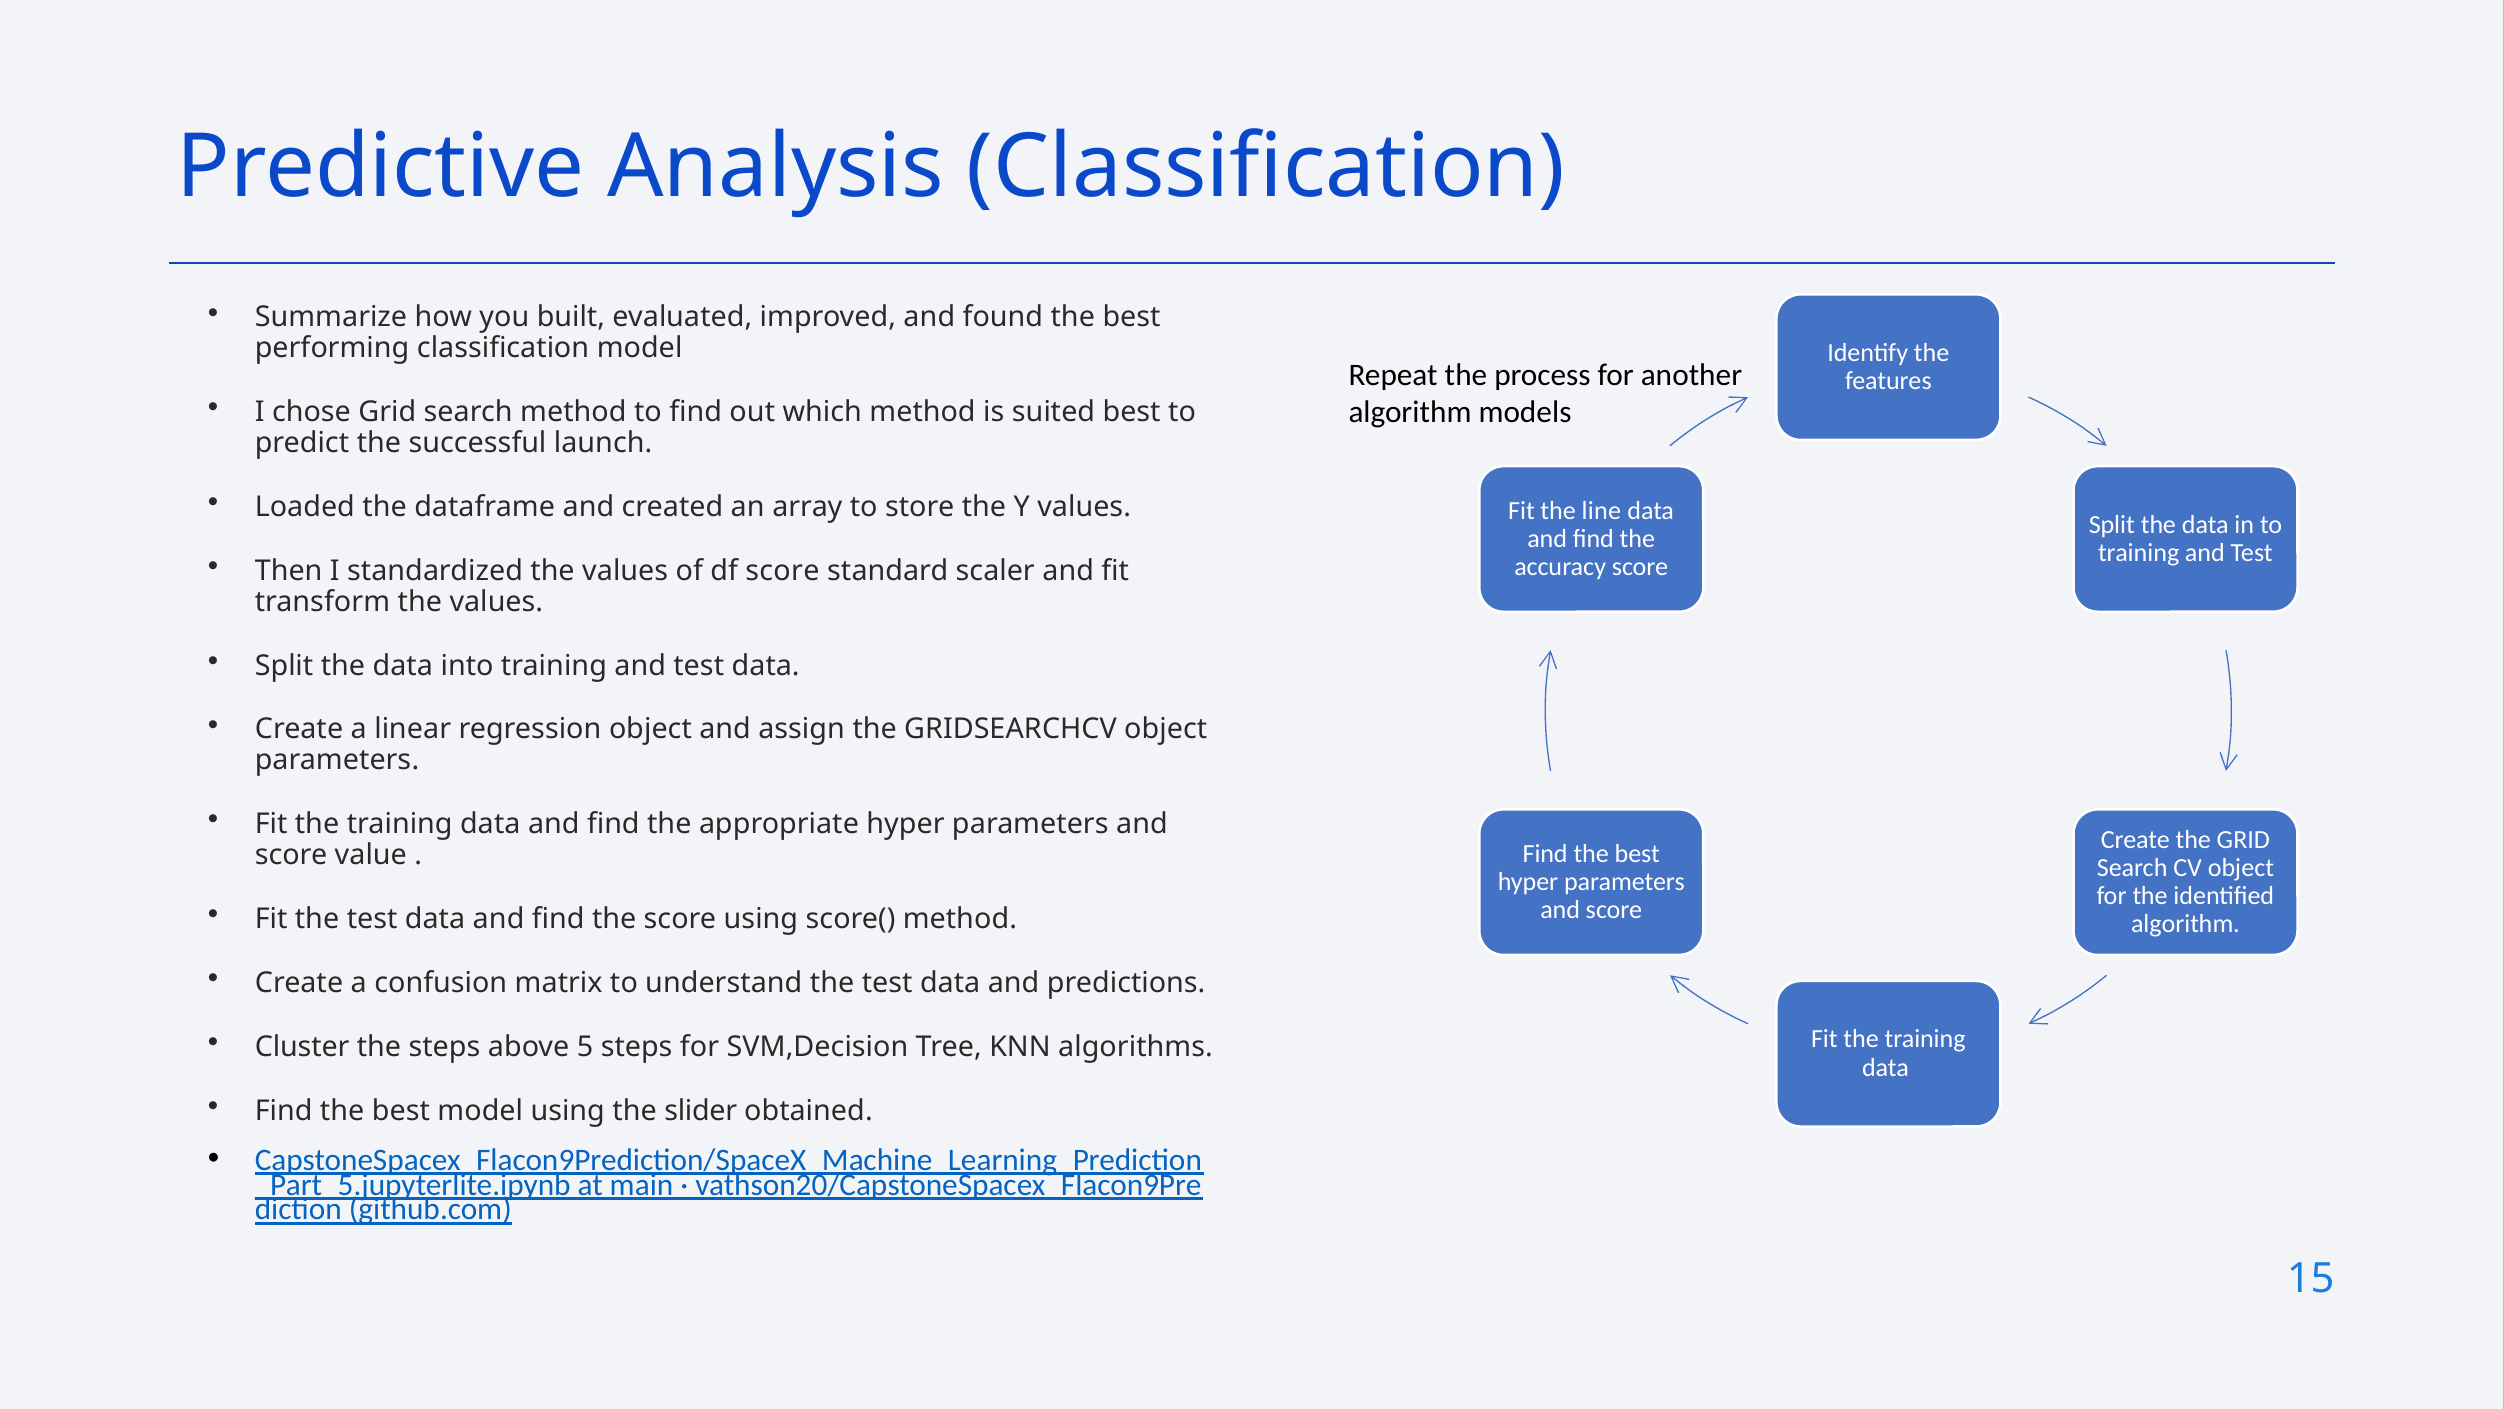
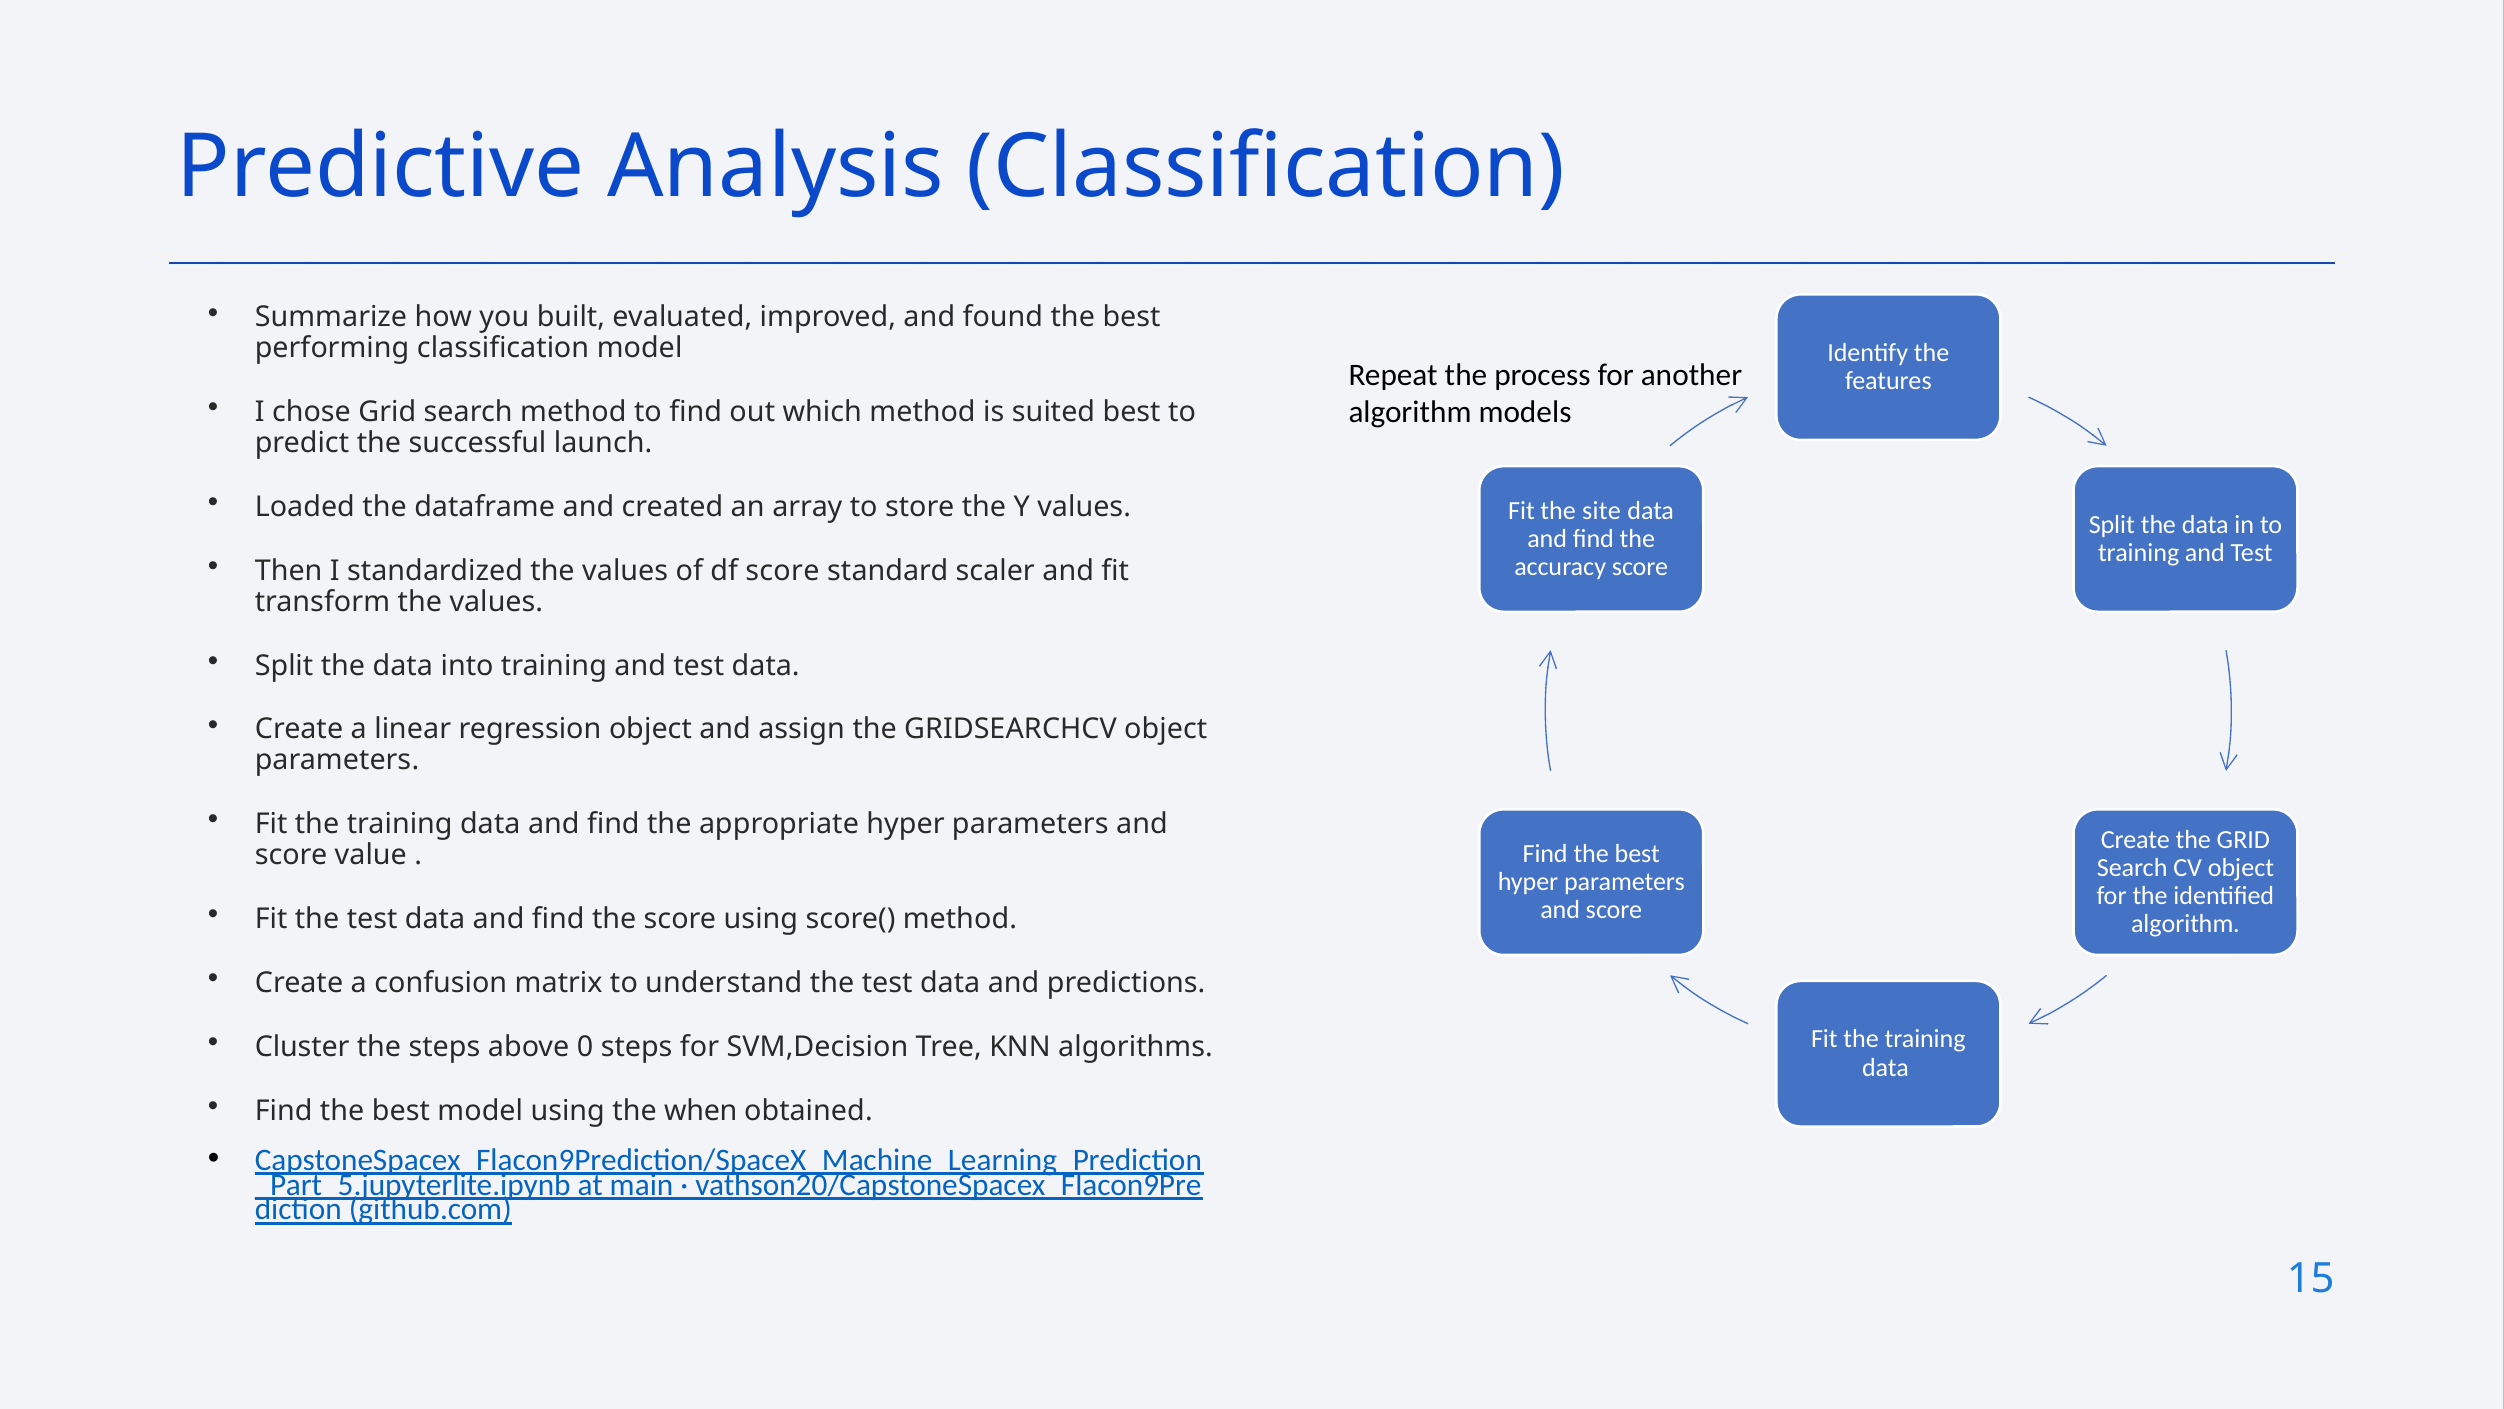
line: line -> site
5: 5 -> 0
slider: slider -> when
